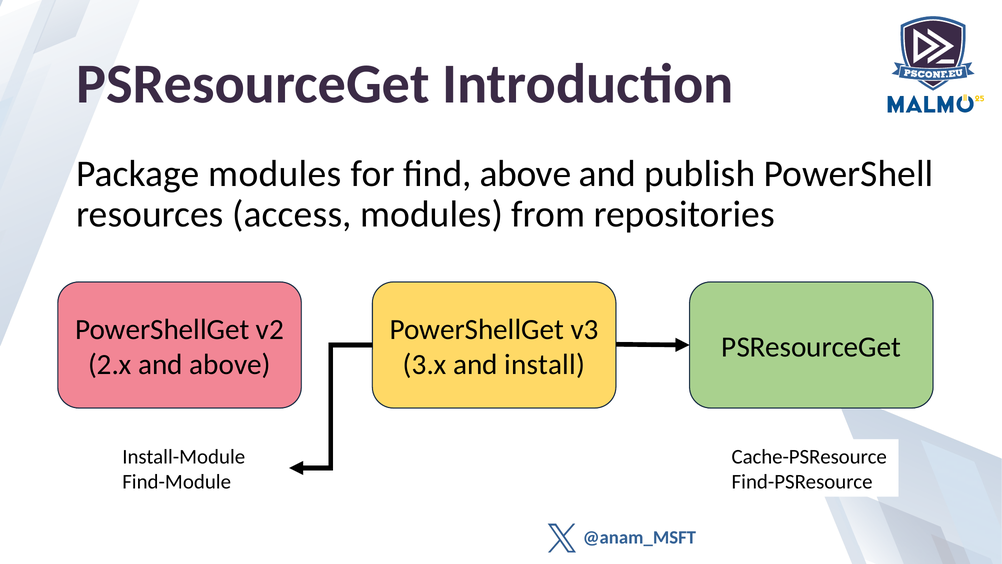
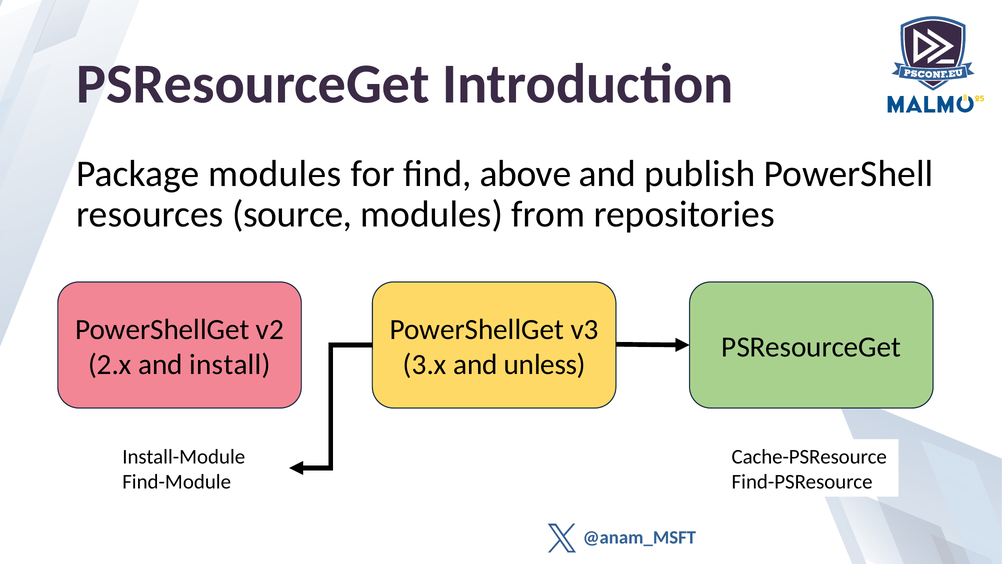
access: access -> source
and above: above -> install
install: install -> unless
